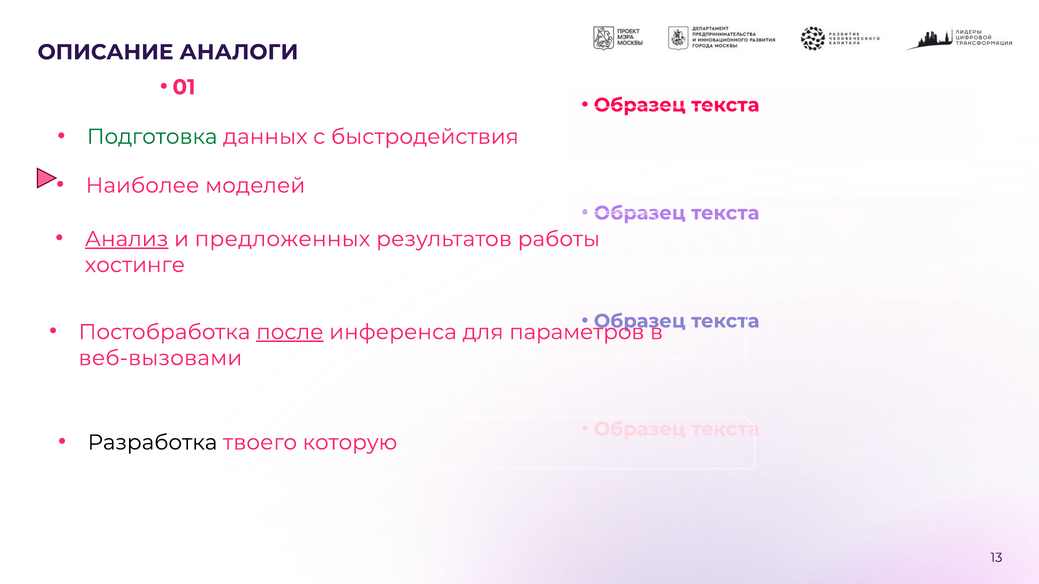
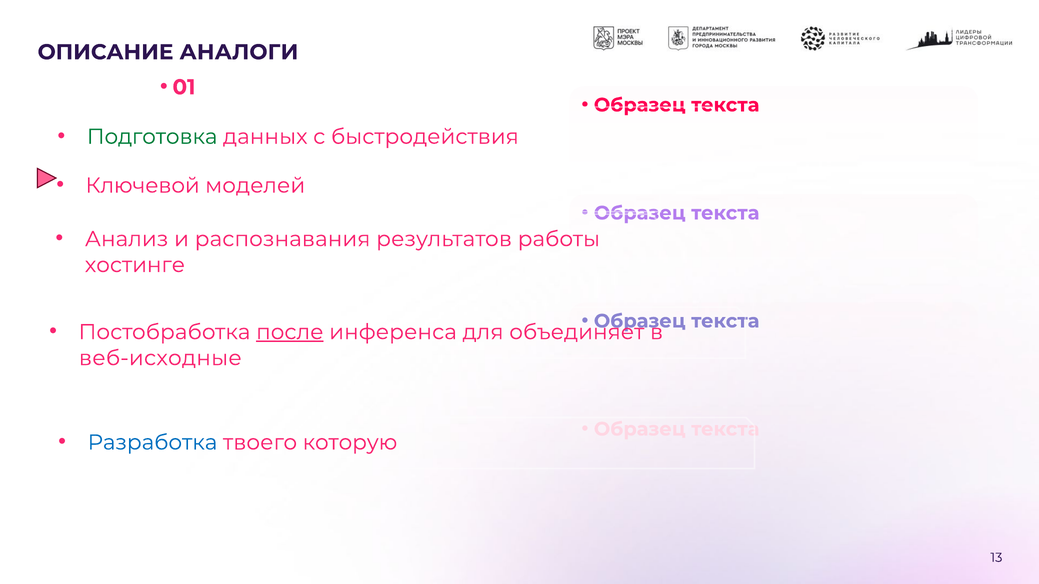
Наиболее: Наиболее -> Ключевой
Анализ underline: present -> none
предложенных: предложенных -> распознавания
параметров: параметров -> объединяет
веб-вызовами: веб-вызовами -> веб-исходные
Разработка colour: black -> blue
